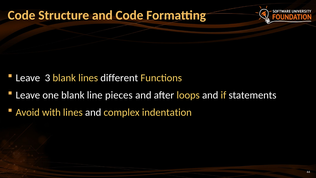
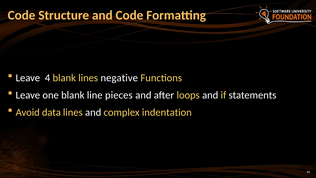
3: 3 -> 4
different: different -> negative
with: with -> data
